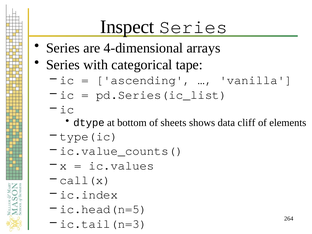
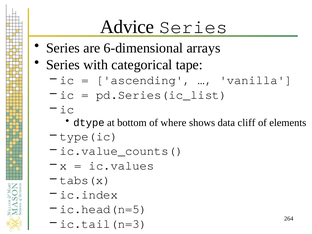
Inspect: Inspect -> Advice
4-dimensional: 4-dimensional -> 6-dimensional
sheets: sheets -> where
call(x: call(x -> tabs(x
